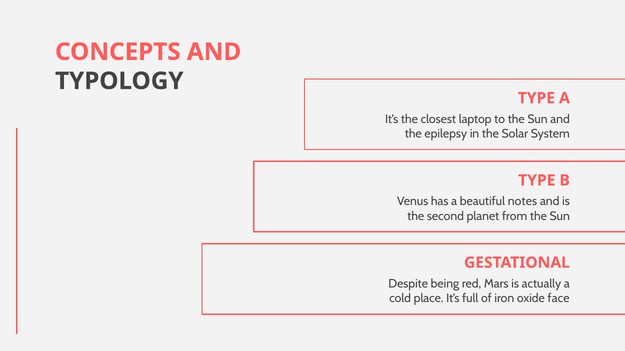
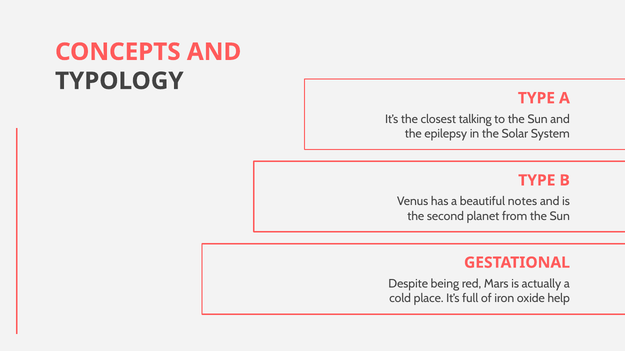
laptop: laptop -> talking
face: face -> help
